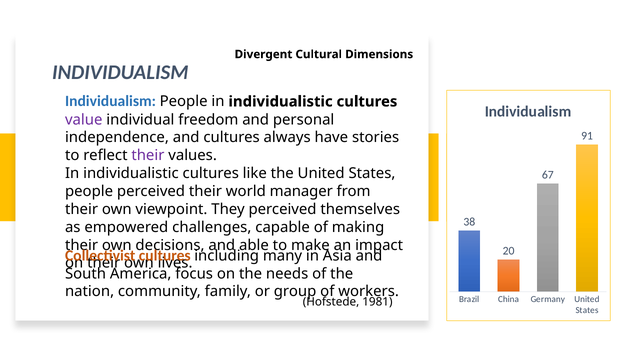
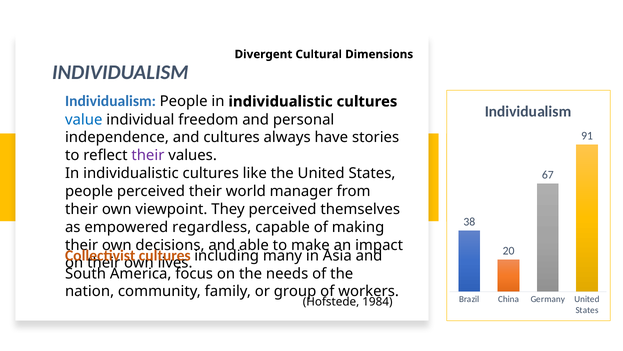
value colour: purple -> blue
challenges: challenges -> regardless
1981: 1981 -> 1984
